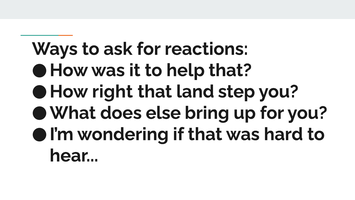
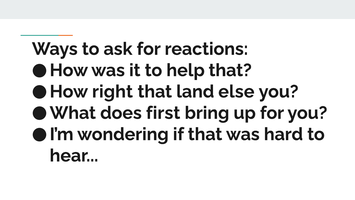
step: step -> else
else: else -> first
